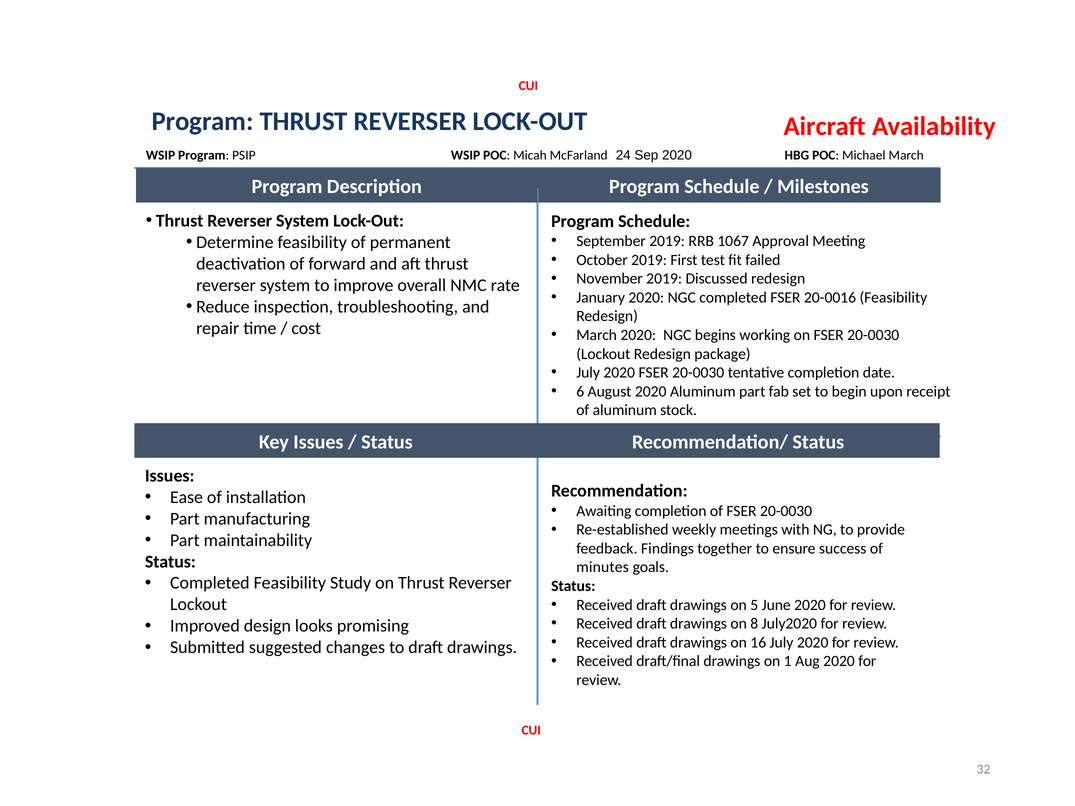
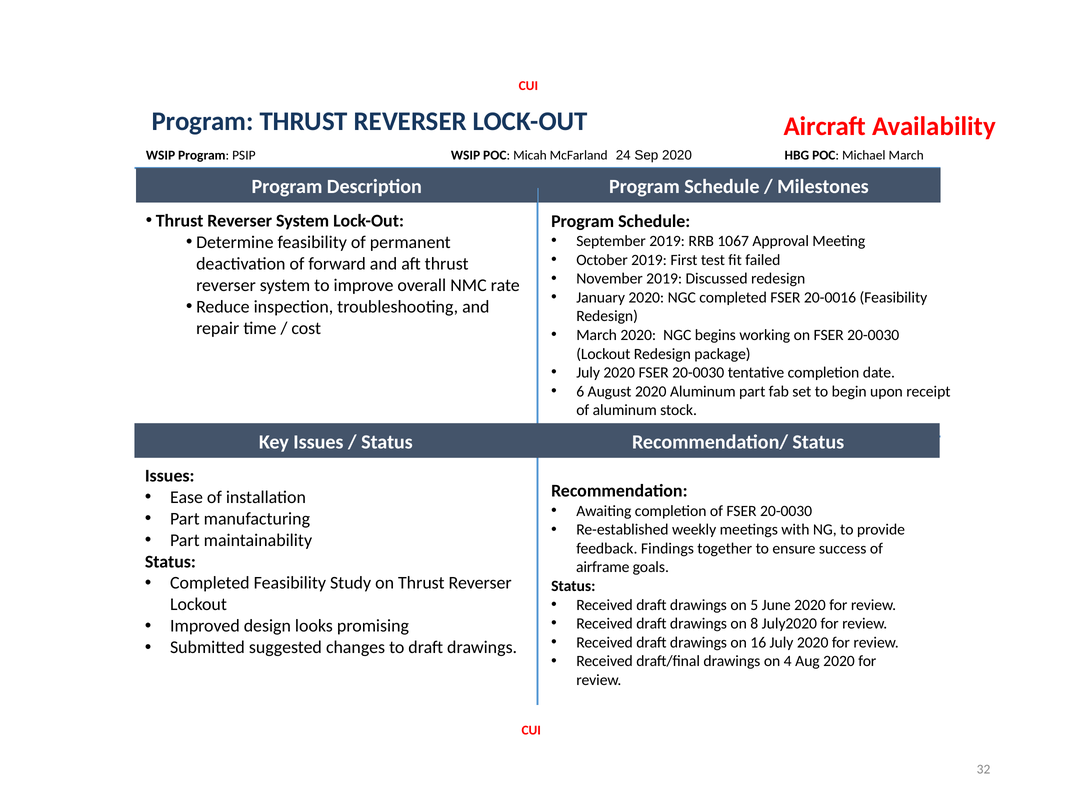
minutes: minutes -> airframe
1: 1 -> 4
